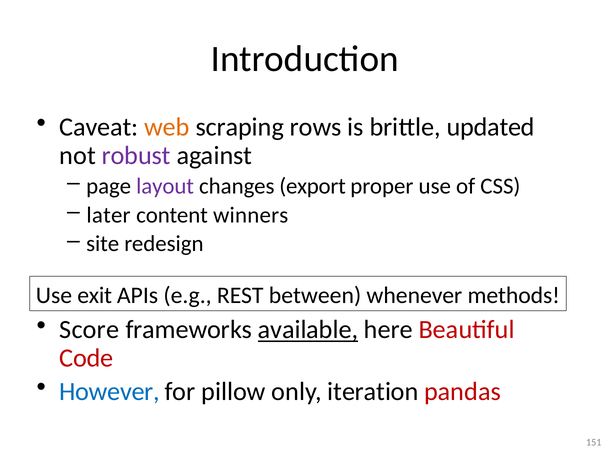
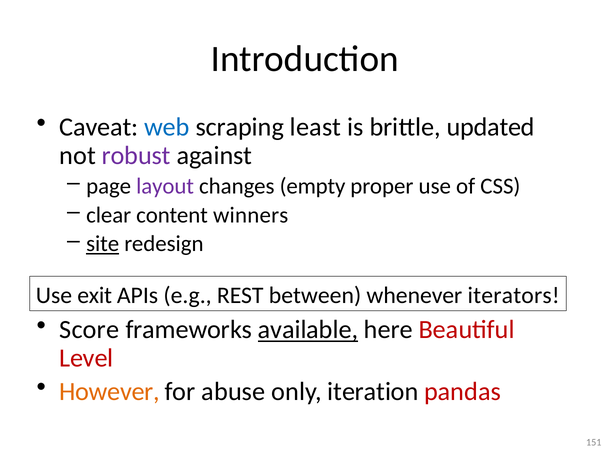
web colour: orange -> blue
rows: rows -> least
export: export -> empty
later: later -> clear
site underline: none -> present
methods: methods -> iterators
Code: Code -> Level
However colour: blue -> orange
pillow: pillow -> abuse
